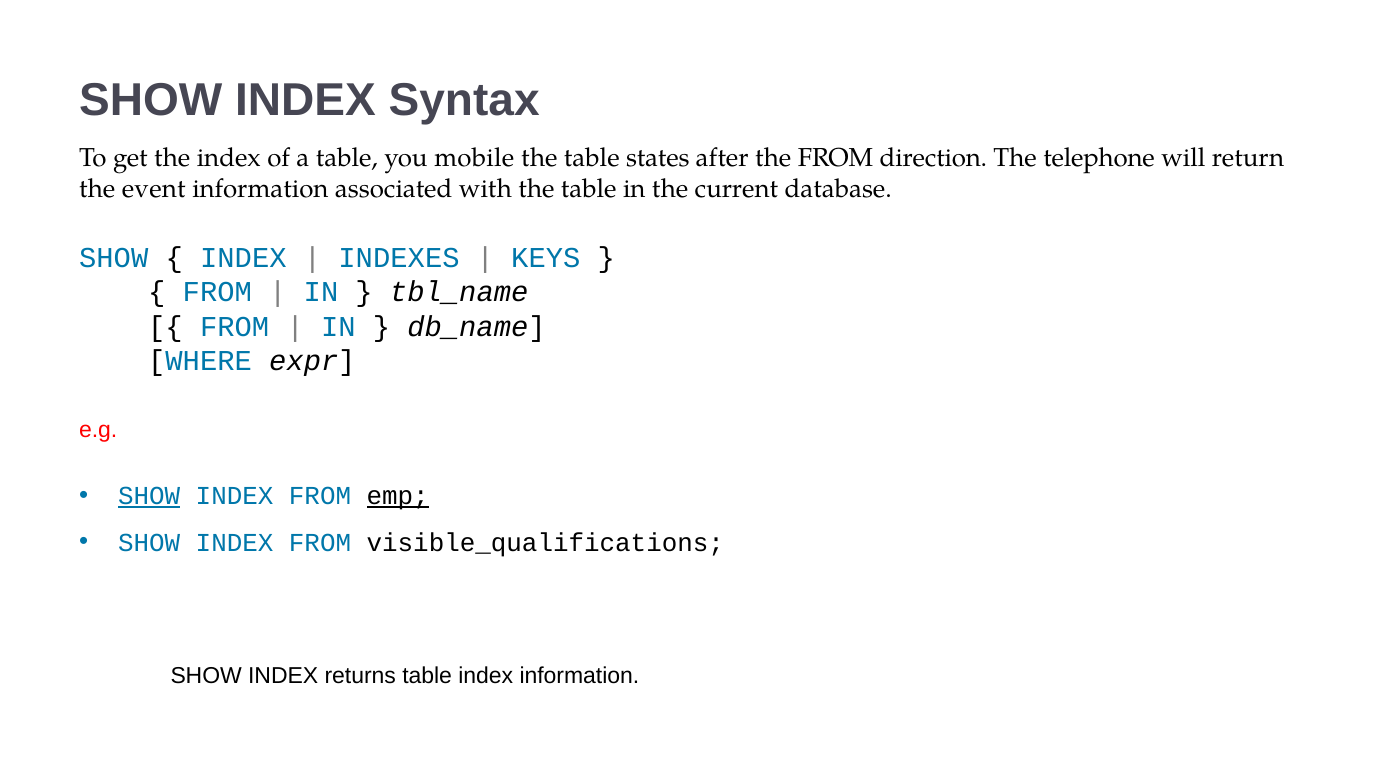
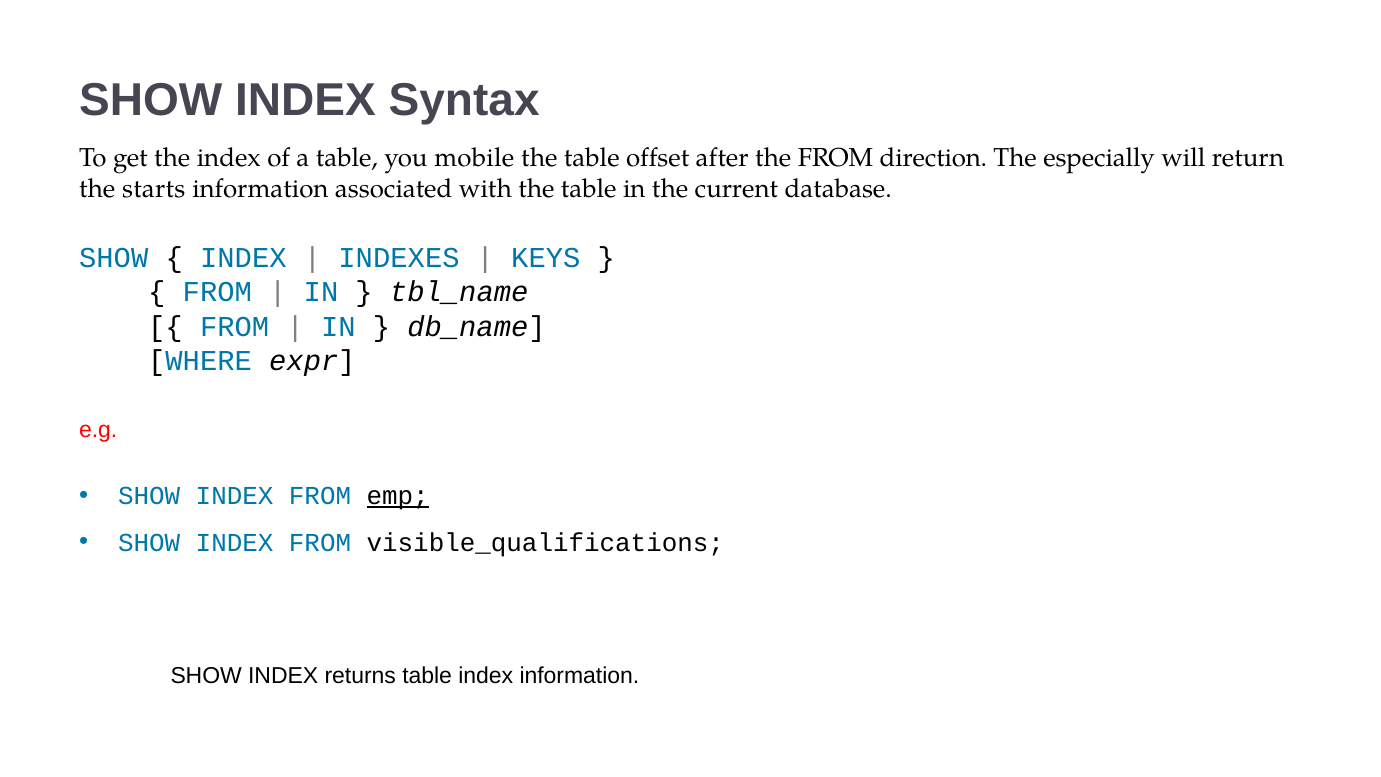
states: states -> offset
telephone: telephone -> especially
event: event -> starts
SHOW at (149, 496) underline: present -> none
